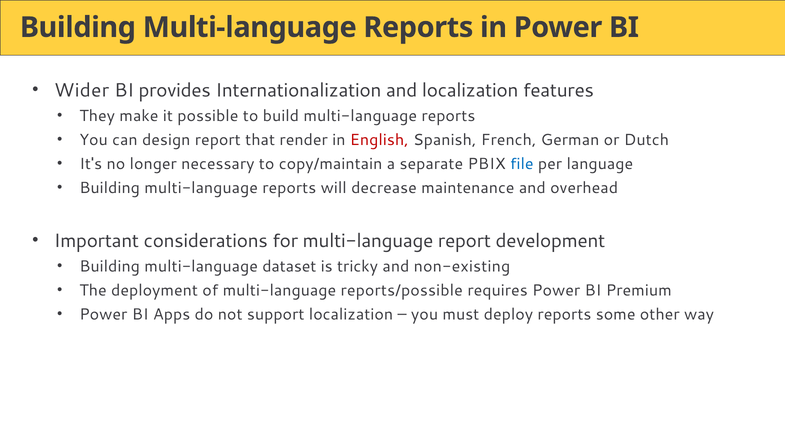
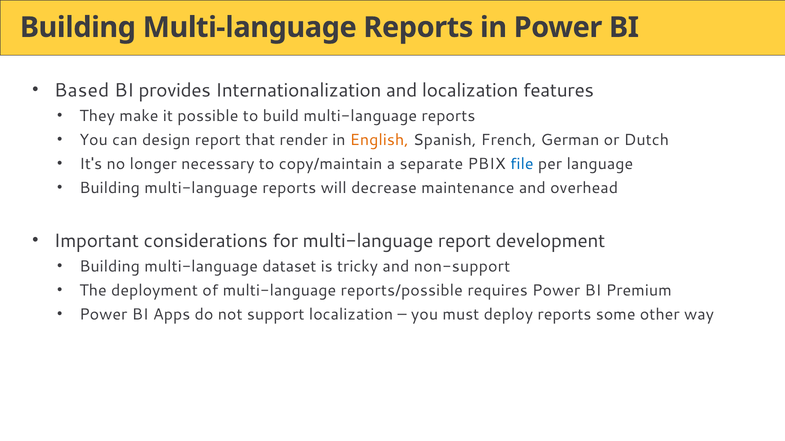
Wider: Wider -> Based
English colour: red -> orange
non-existing: non-existing -> non-support
